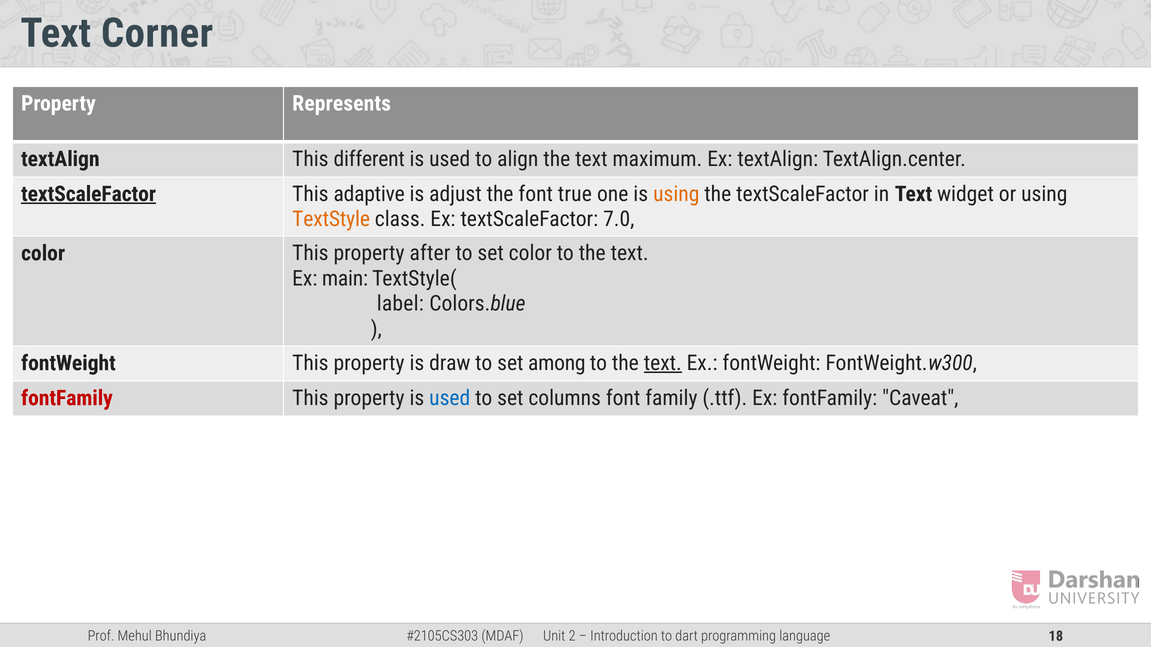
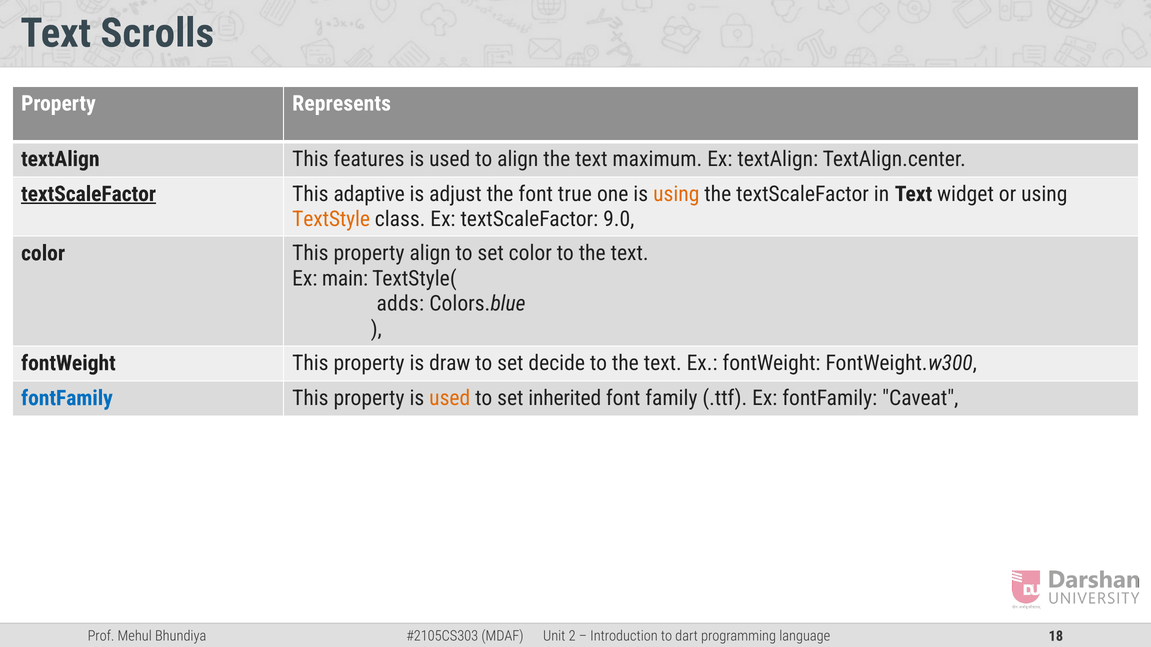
Corner: Corner -> Scrolls
different: different -> features
7.0: 7.0 -> 9.0
property after: after -> align
label: label -> adds
among: among -> decide
text at (663, 363) underline: present -> none
fontFamily at (67, 398) colour: red -> blue
used at (450, 398) colour: blue -> orange
columns: columns -> inherited
